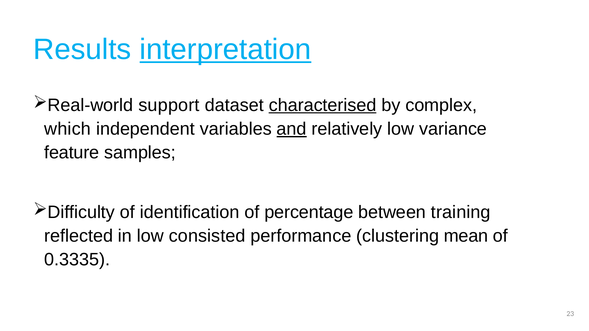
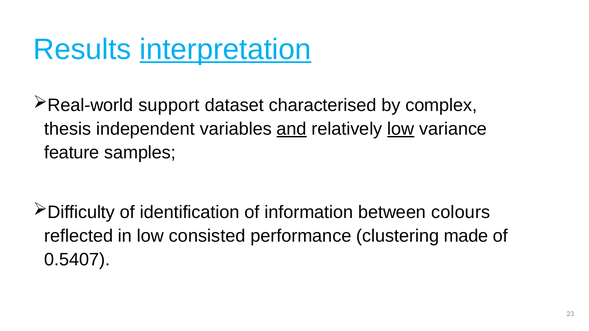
characterised underline: present -> none
which: which -> thesis
low at (401, 129) underline: none -> present
percentage: percentage -> information
training: training -> colours
mean: mean -> made
0.3335: 0.3335 -> 0.5407
